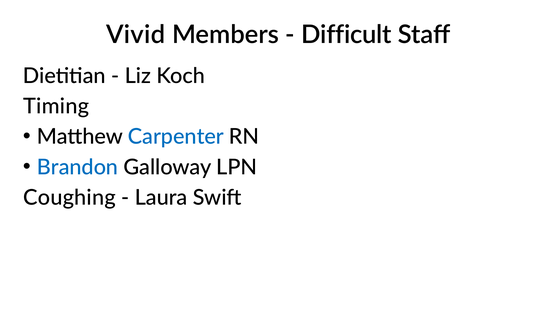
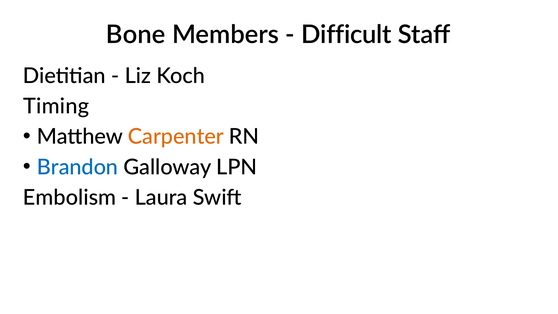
Vivid: Vivid -> Bone
Carpenter colour: blue -> orange
Coughing: Coughing -> Embolism
